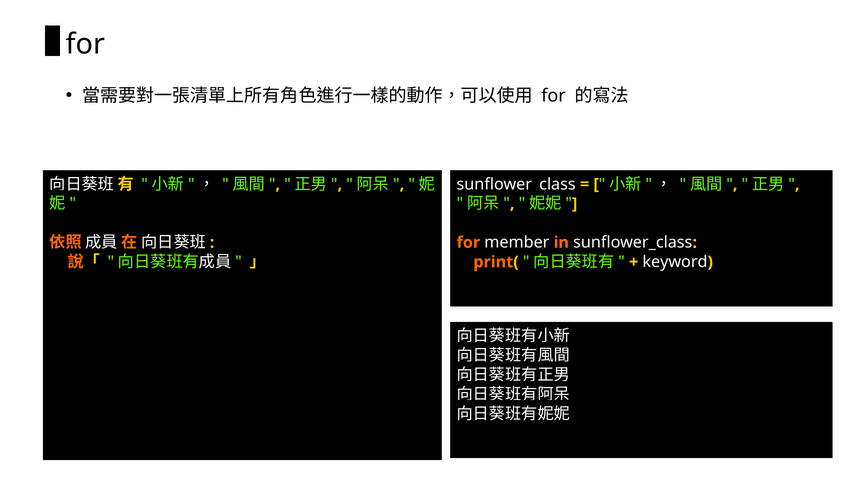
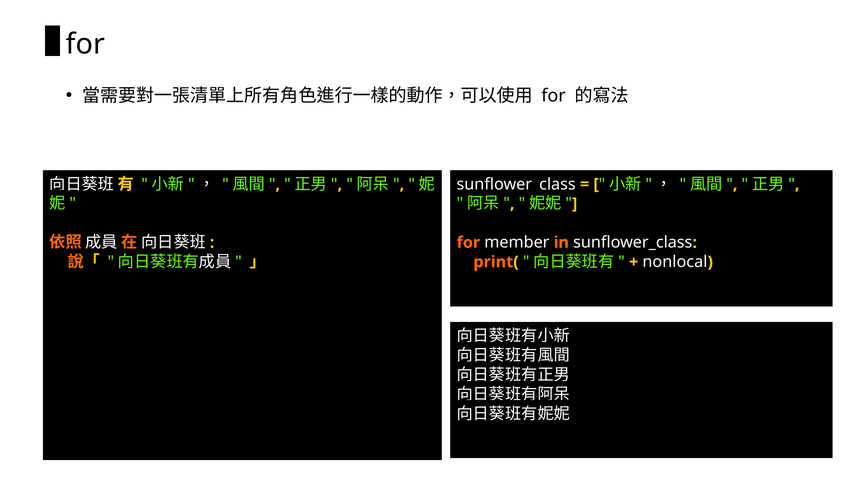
keyword: keyword -> nonlocal
